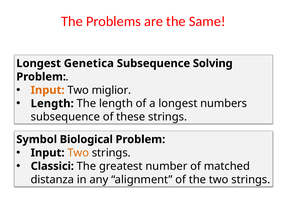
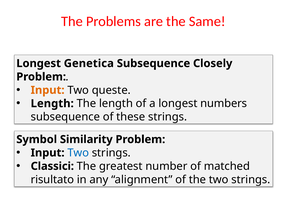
Solving: Solving -> Closely
miglior: miglior -> queste
Biological: Biological -> Similarity
Two at (78, 153) colour: orange -> blue
distanza: distanza -> risultato
